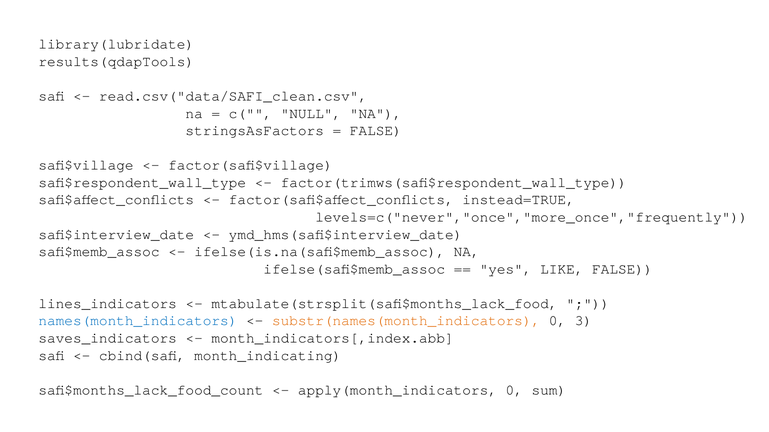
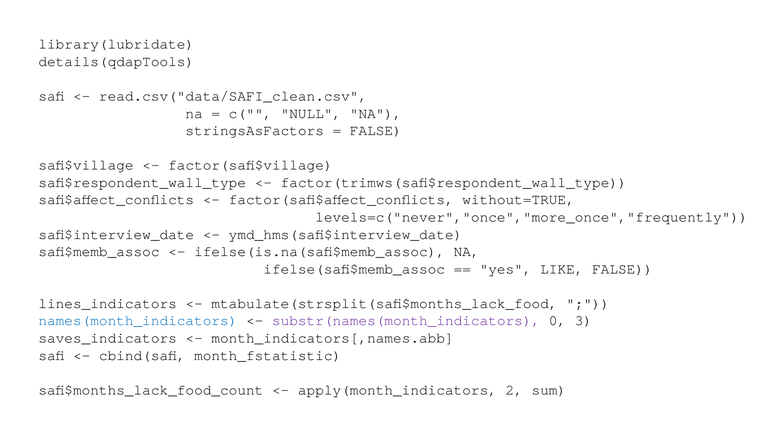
results(qdapTools: results(qdapTools -> details(qdapTools
instead=TRUE: instead=TRUE -> without=TRUE
substr(names(month_indicators colour: orange -> purple
month_indicators[,index.abb: month_indicators[,index.abb -> month_indicators[,names.abb
month_indicating: month_indicating -> month_fstatistic
apply(month_indicators 0: 0 -> 2
